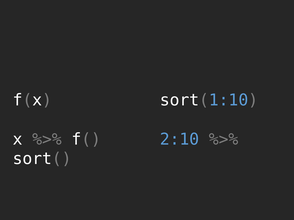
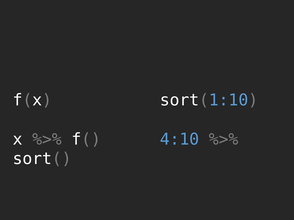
2:10: 2:10 -> 4:10
